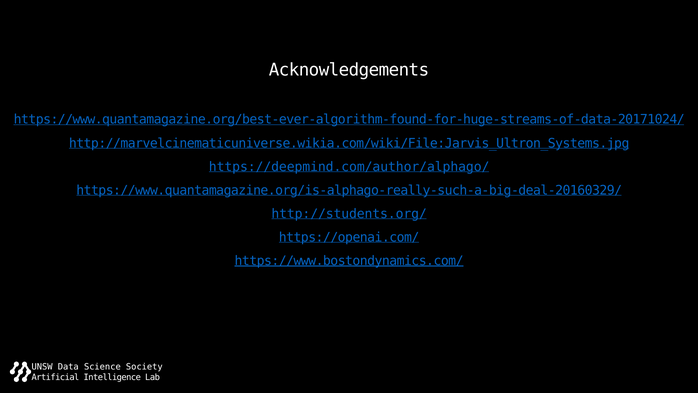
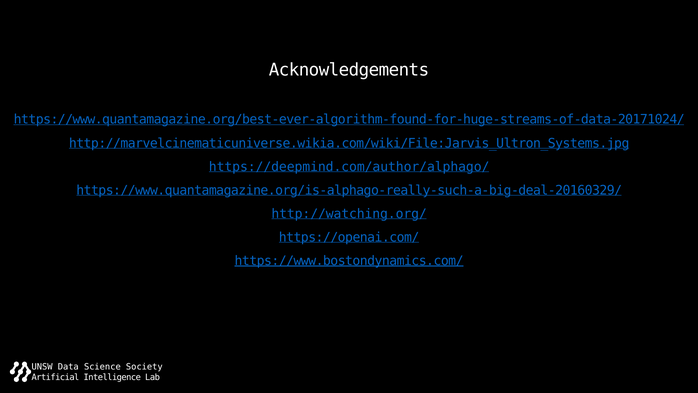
http://students.org/: http://students.org/ -> http://watching.org/
